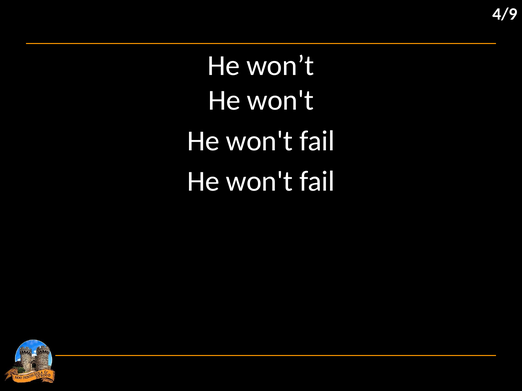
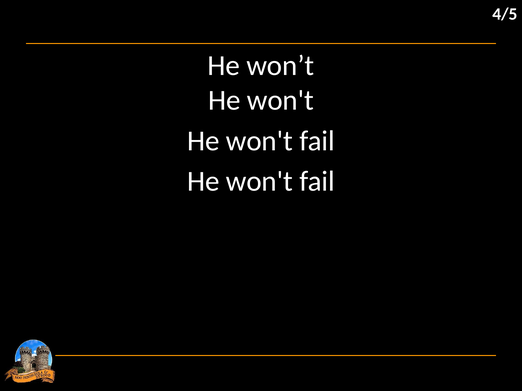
4/9: 4/9 -> 4/5
